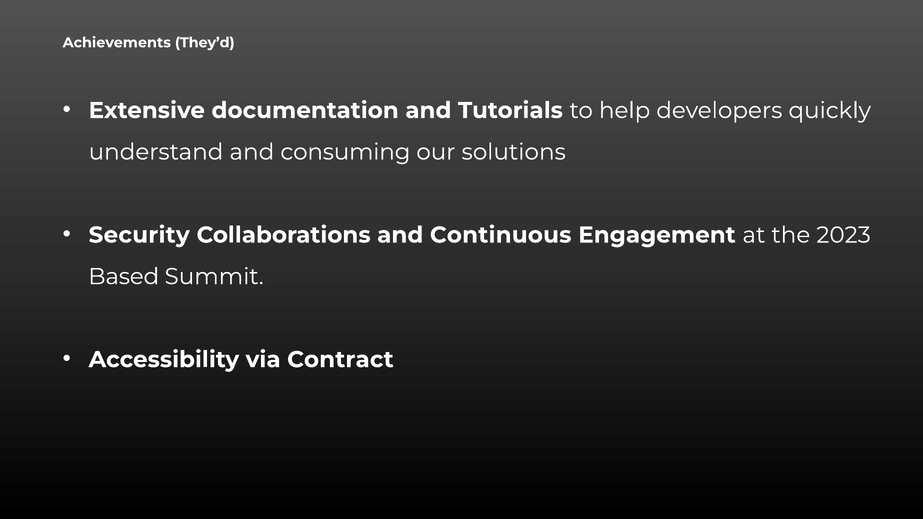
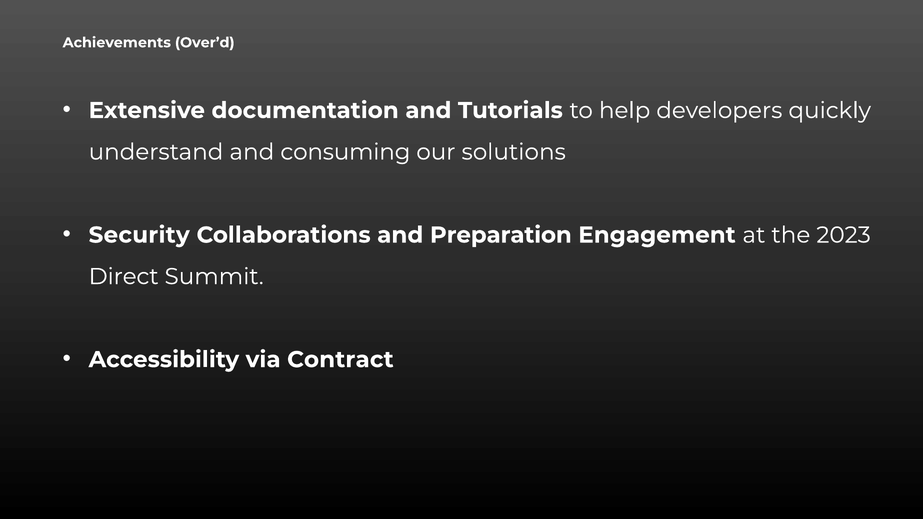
They’d: They’d -> Over’d
Continuous: Continuous -> Preparation
Based: Based -> Direct
